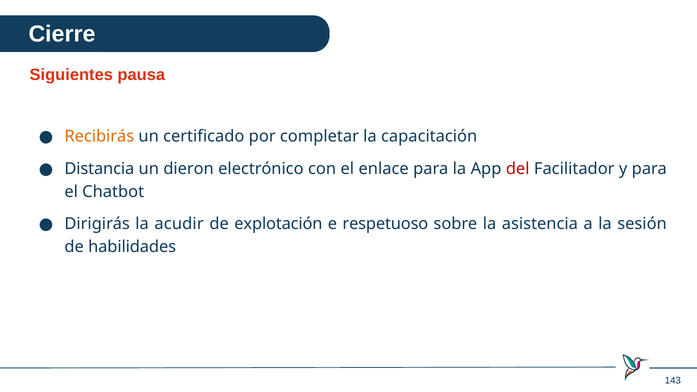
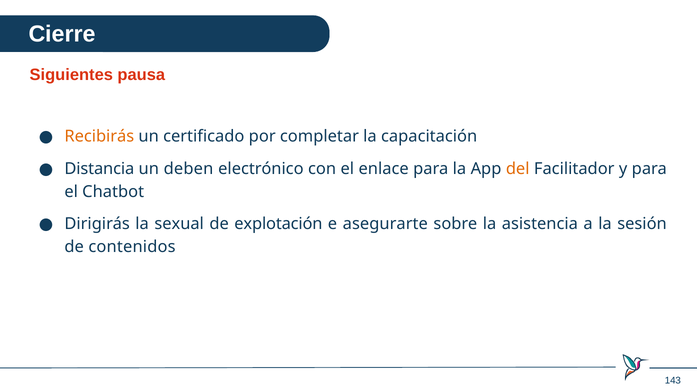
dieron: dieron -> deben
del colour: red -> orange
acudir: acudir -> sexual
respetuoso: respetuoso -> asegurarte
habilidades: habilidades -> contenidos
